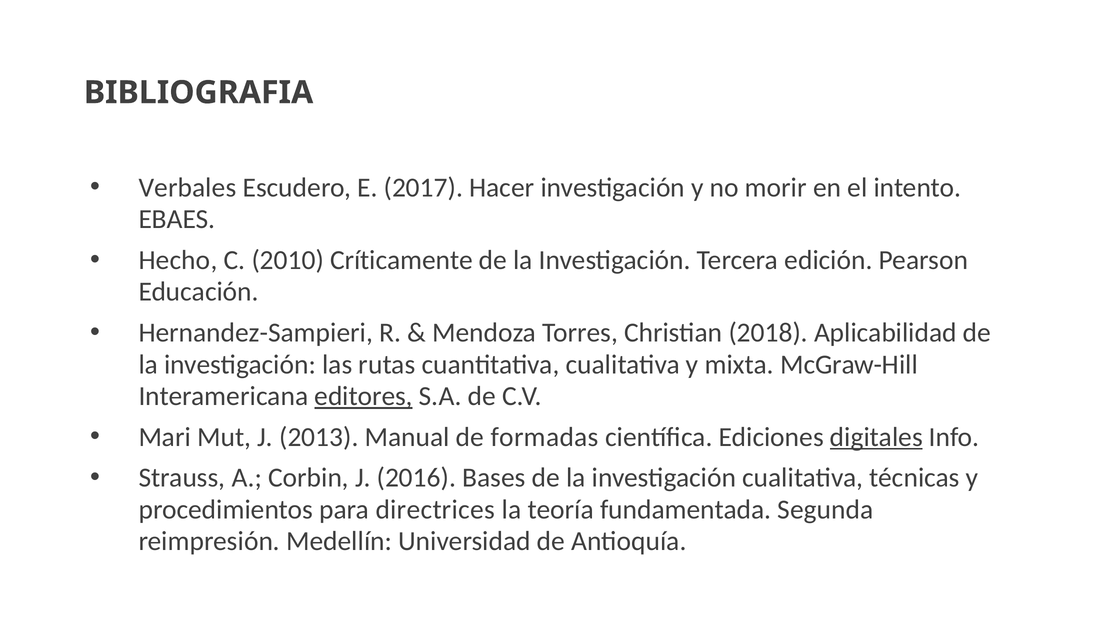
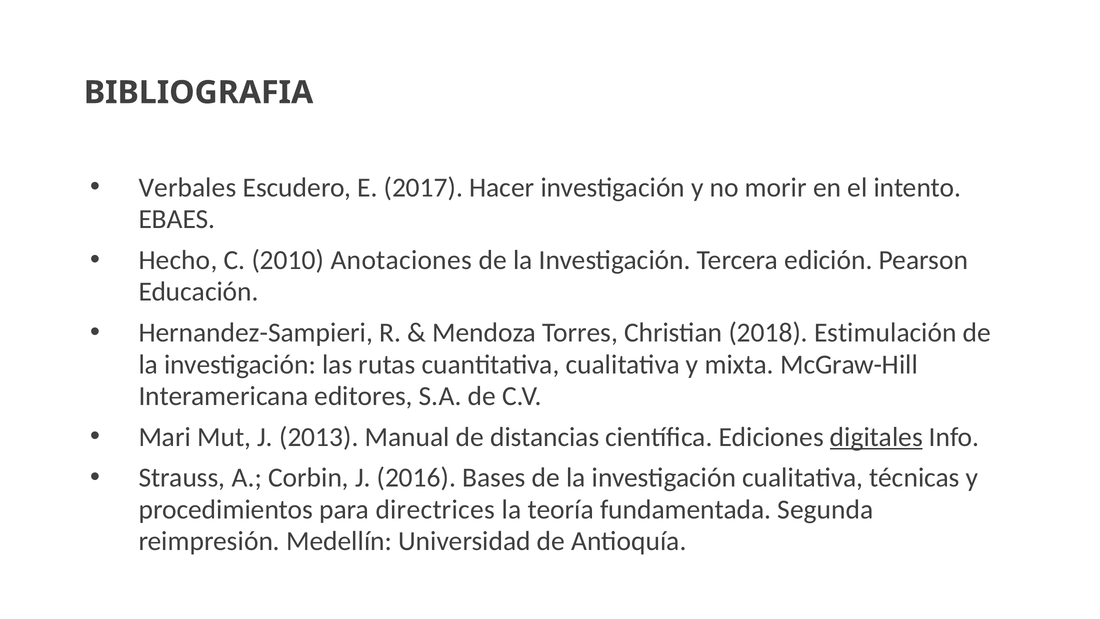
Críticamente: Críticamente -> Anotaciones
Aplicabilidad: Aplicabilidad -> Estimulación
editores underline: present -> none
formadas: formadas -> distancias
